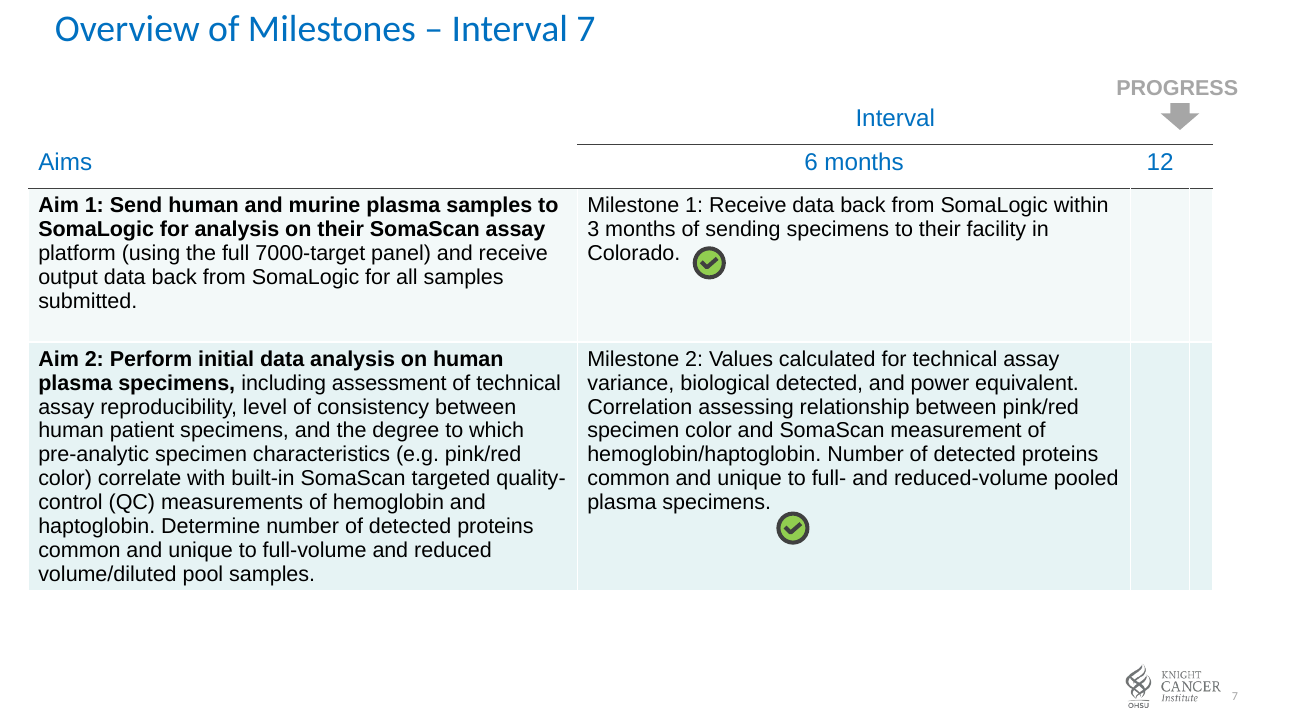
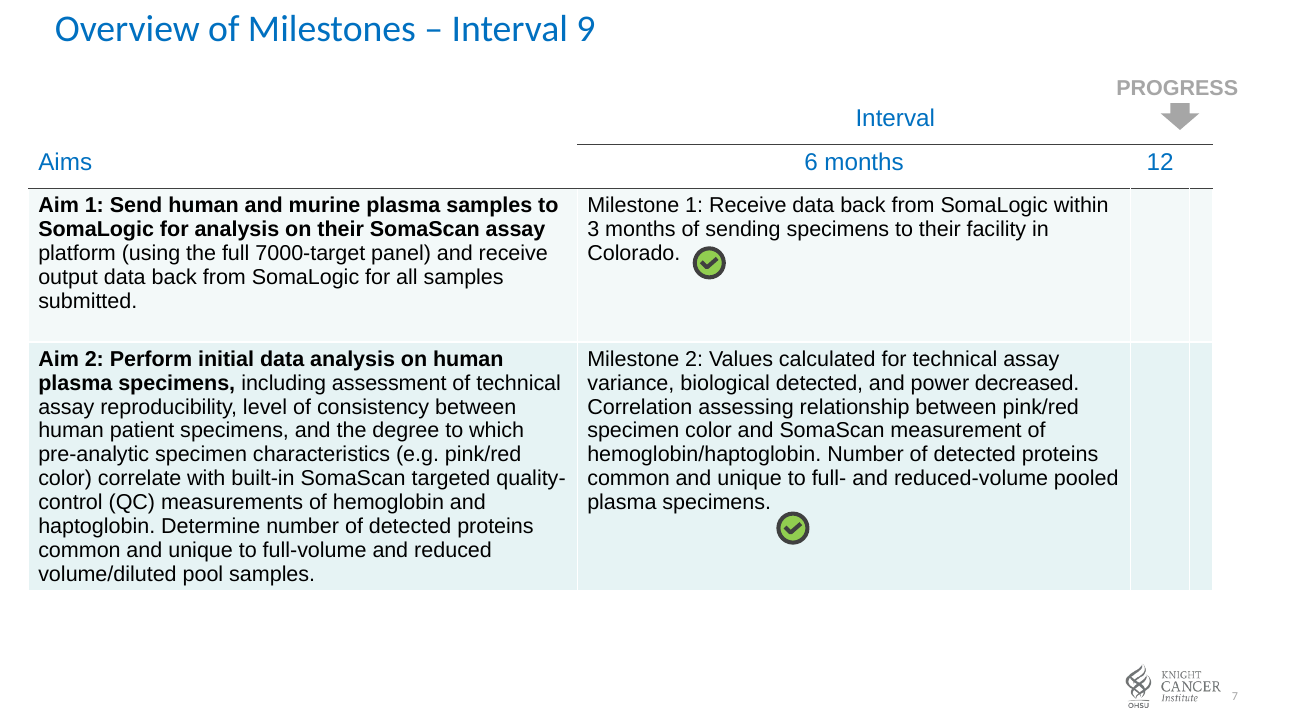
Interval 7: 7 -> 9
equivalent: equivalent -> decreased
